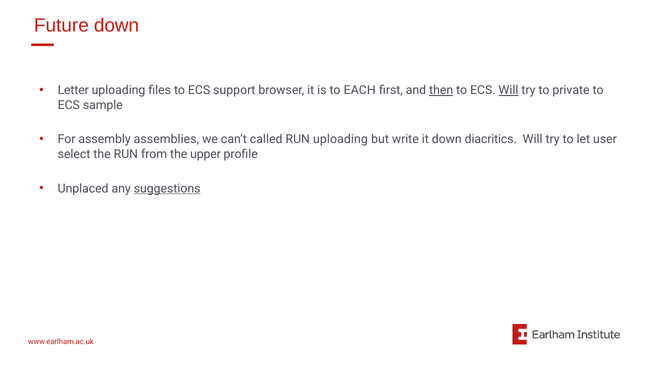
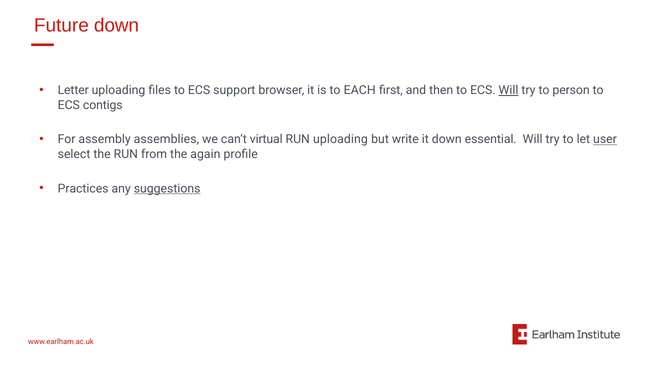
then underline: present -> none
private: private -> person
sample: sample -> contigs
called: called -> virtual
diacritics: diacritics -> essential
user underline: none -> present
upper: upper -> again
Unplaced: Unplaced -> Practices
